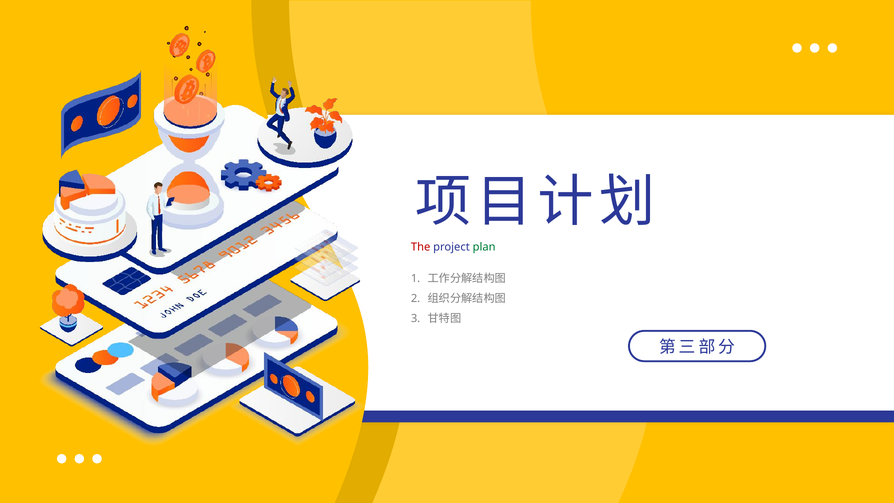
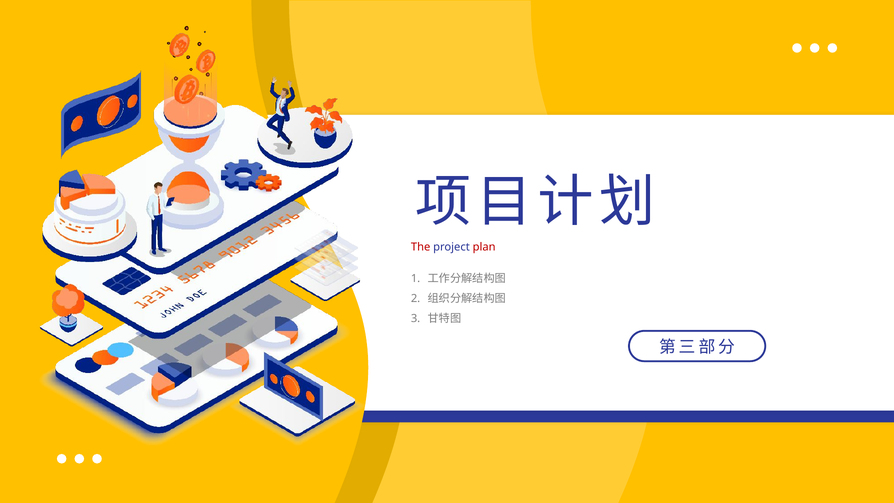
plan colour: green -> red
